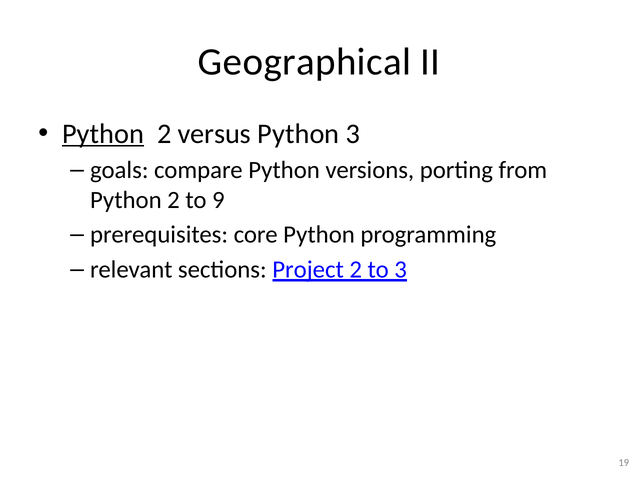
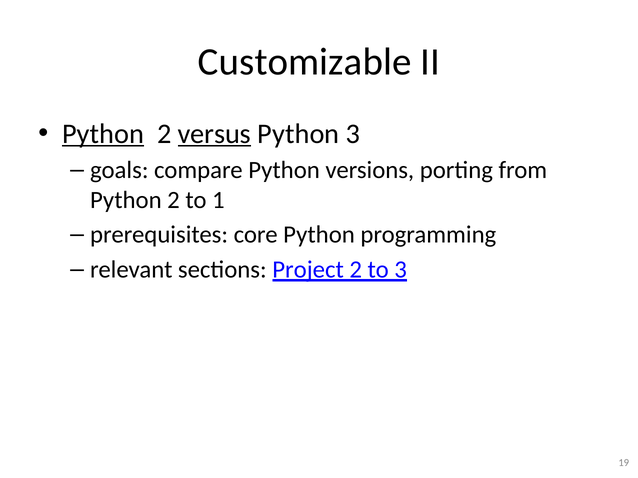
Geographical: Geographical -> Customizable
versus underline: none -> present
9: 9 -> 1
